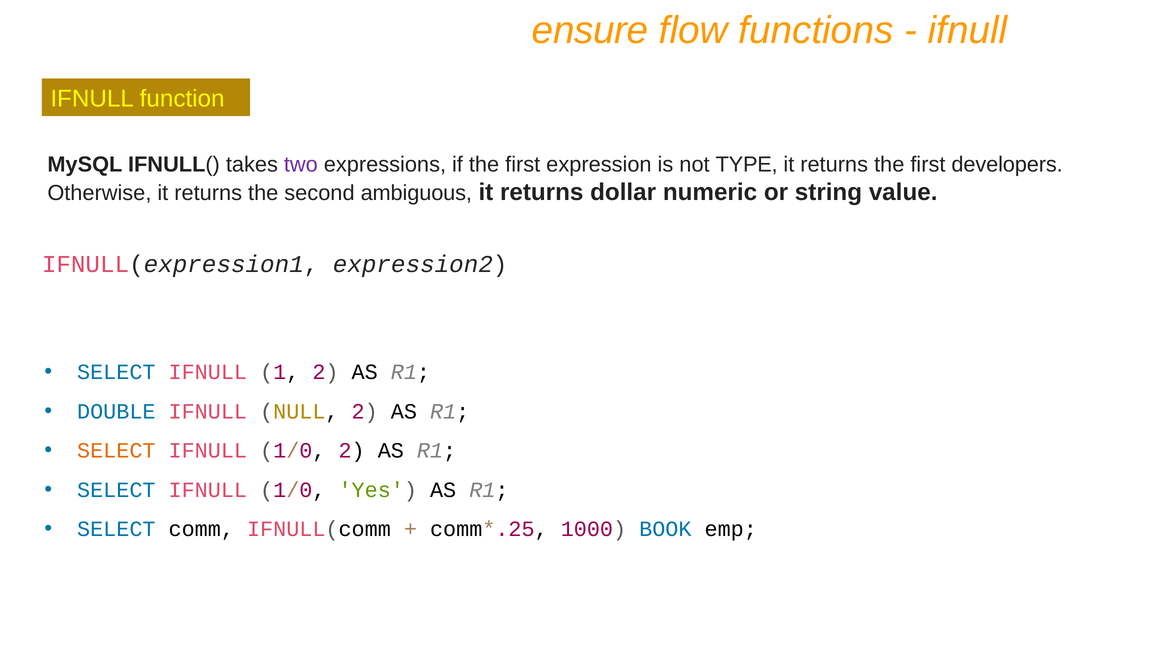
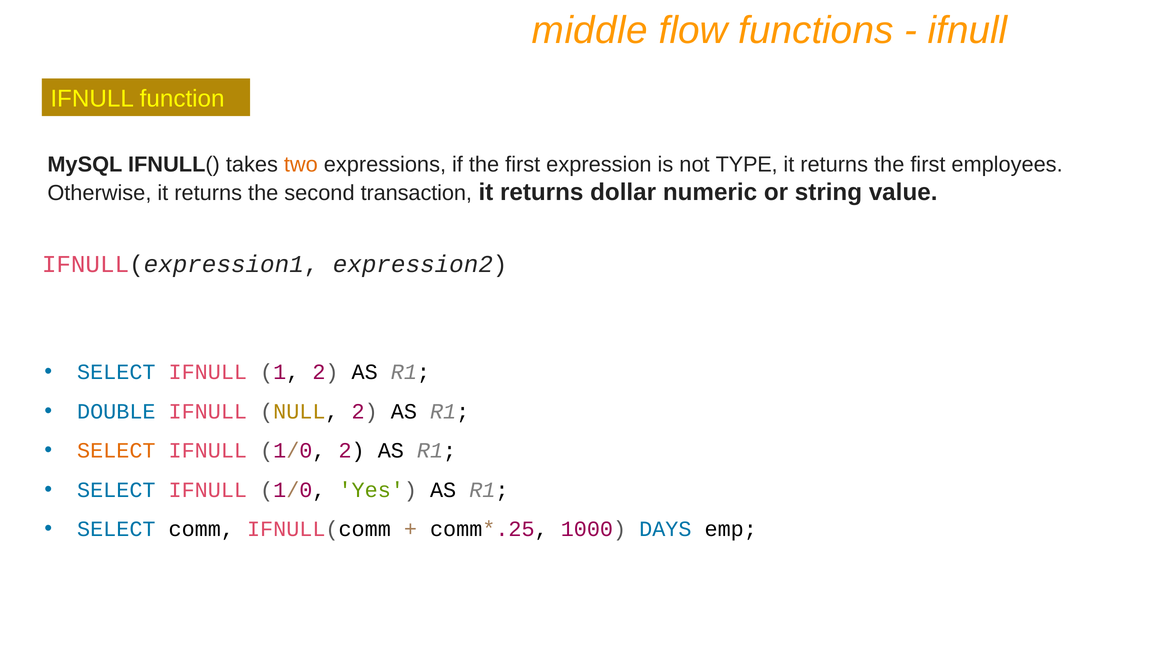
ensure: ensure -> middle
two colour: purple -> orange
developers: developers -> employees
ambiguous: ambiguous -> transaction
BOOK: BOOK -> DAYS
